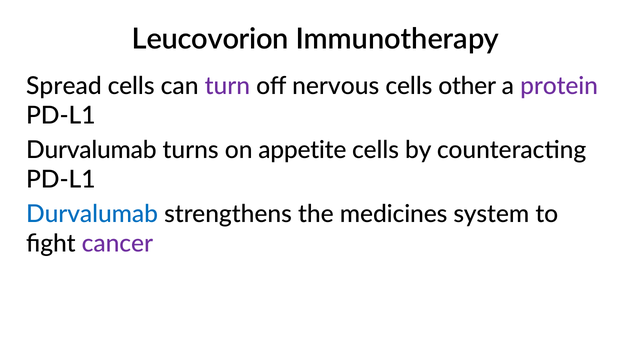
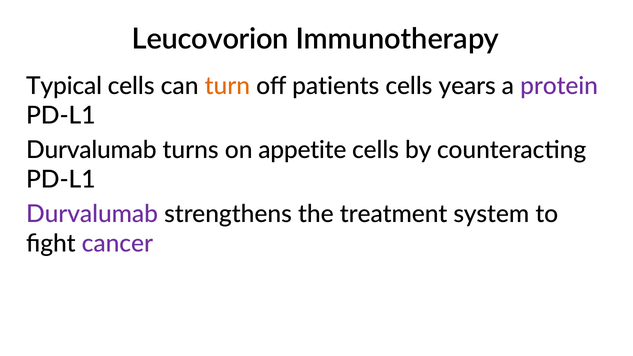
Spread: Spread -> Typical
turn colour: purple -> orange
nervous: nervous -> patients
other: other -> years
Durvalumab at (92, 214) colour: blue -> purple
medicines: medicines -> treatment
